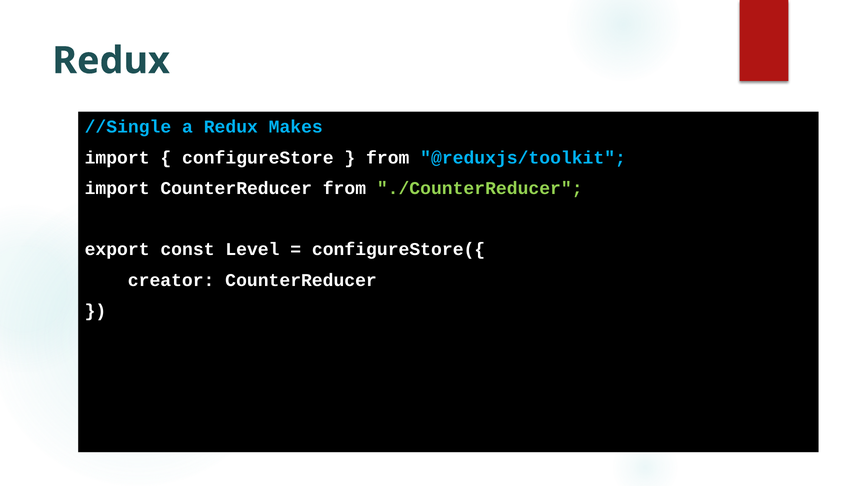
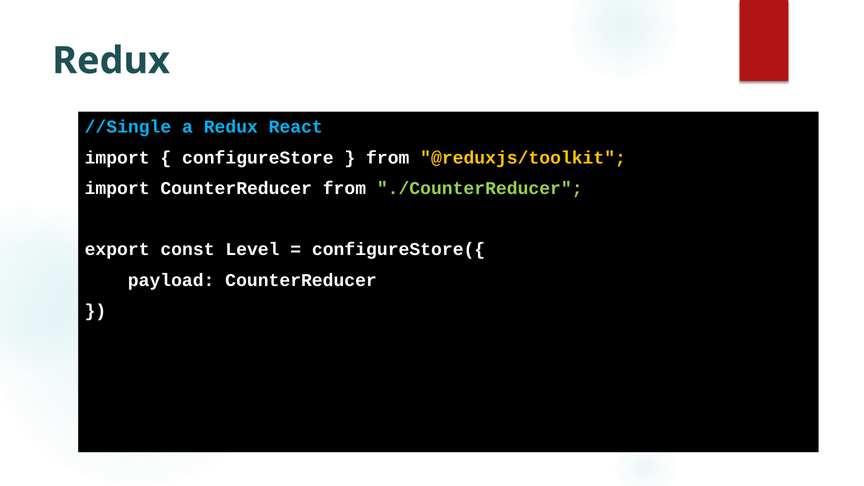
Makes: Makes -> React
@reduxjs/toolkit colour: light blue -> yellow
creator: creator -> payload
